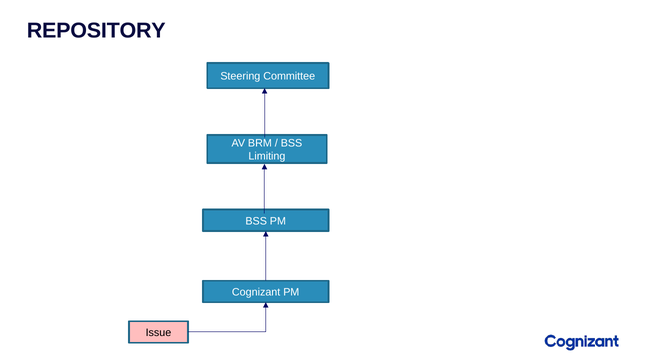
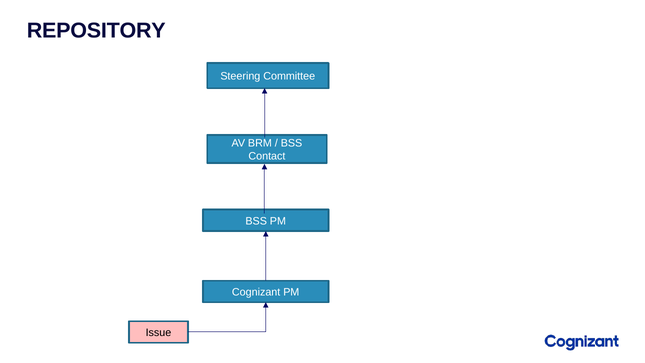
Limiting: Limiting -> Contact
